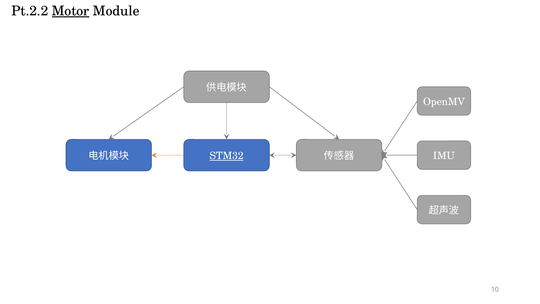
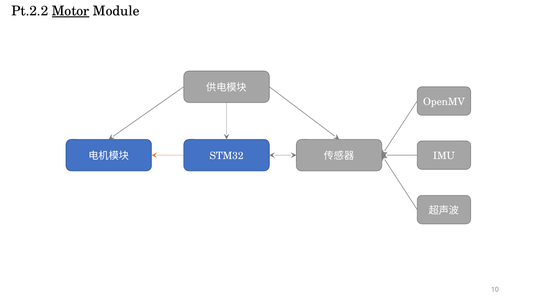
STM32 underline: present -> none
